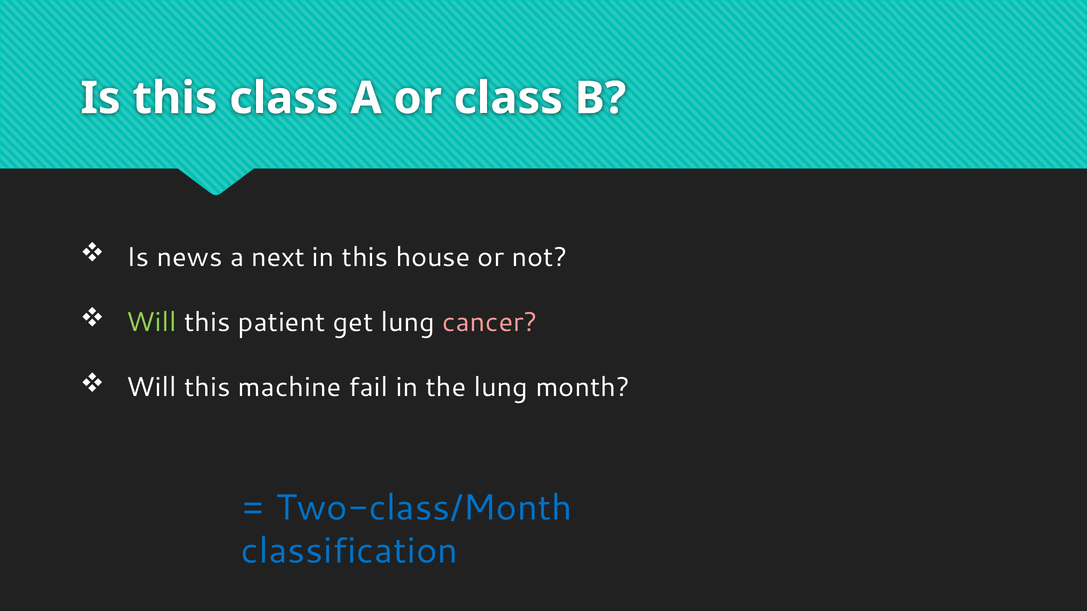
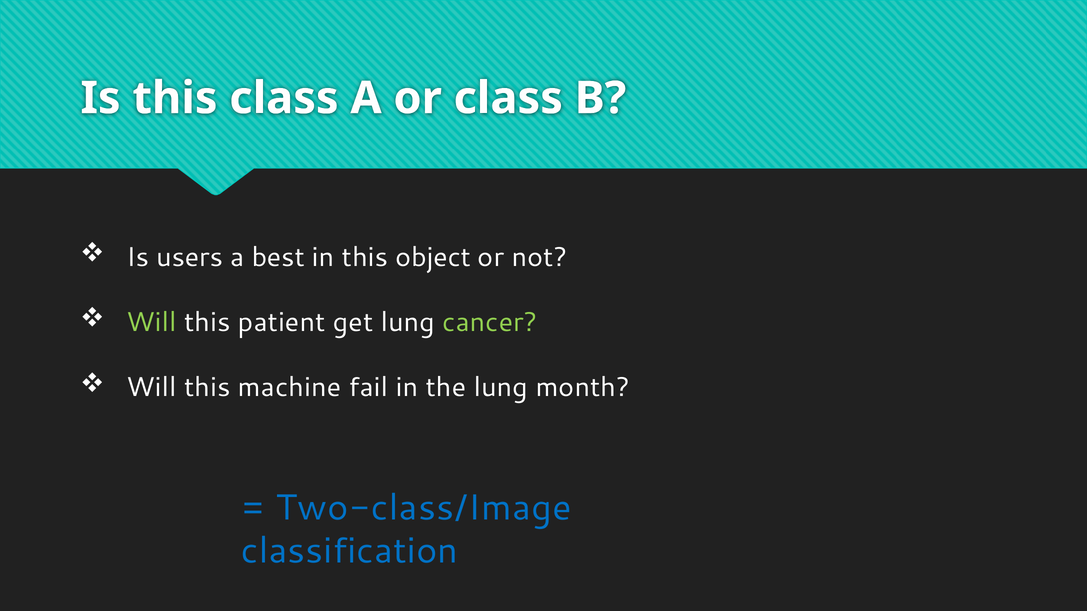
news: news -> users
next: next -> best
house: house -> object
cancer colour: pink -> light green
Two-class/Month: Two-class/Month -> Two-class/Image
